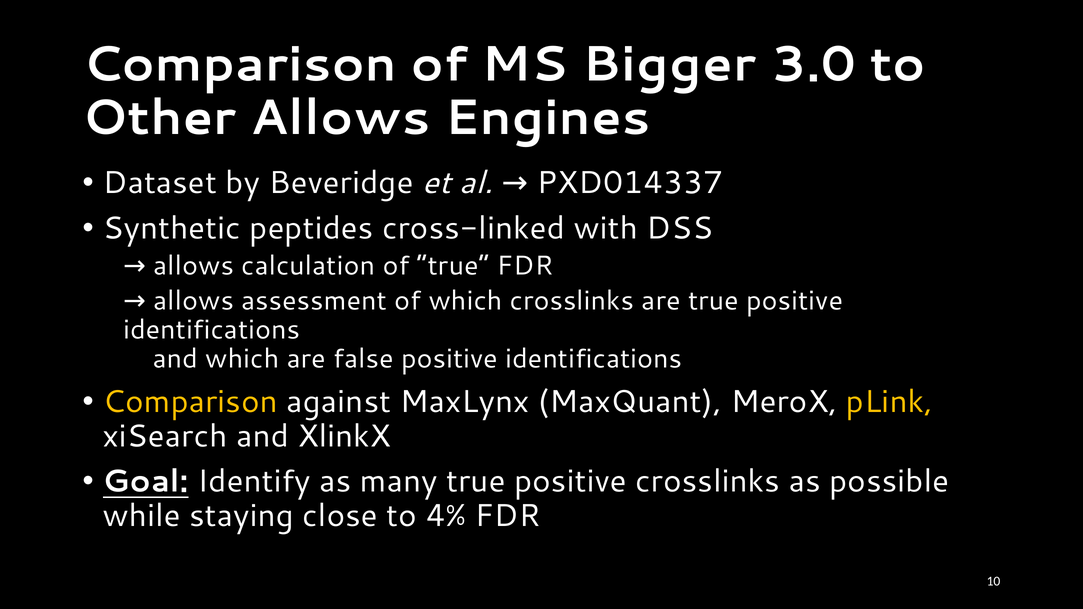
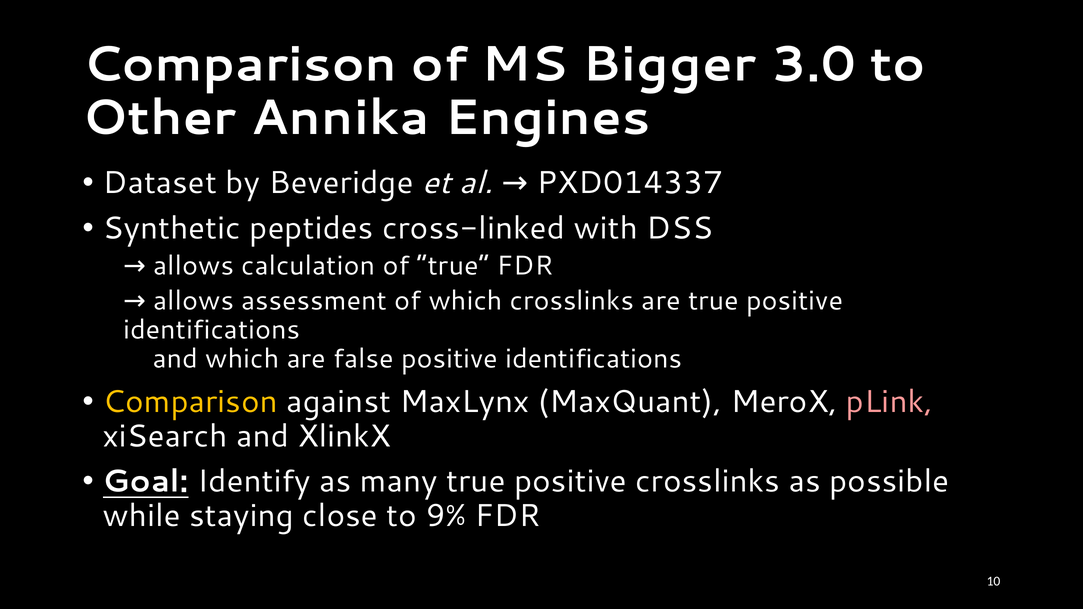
Other Allows: Allows -> Annika
pLink colour: yellow -> pink
4%: 4% -> 9%
